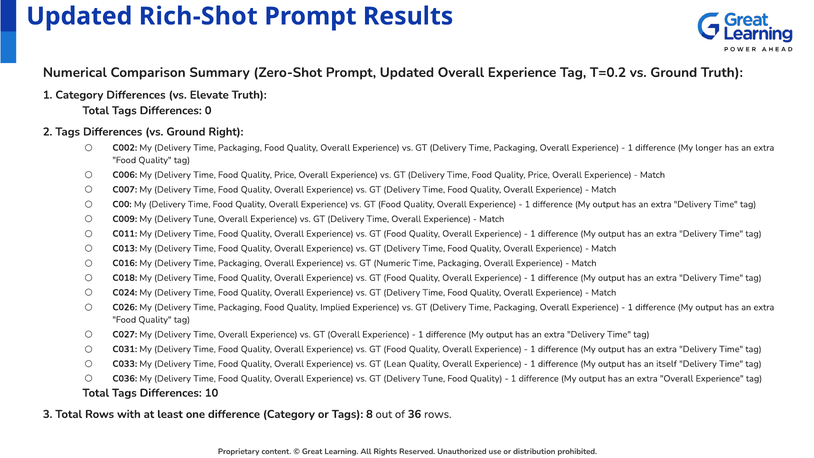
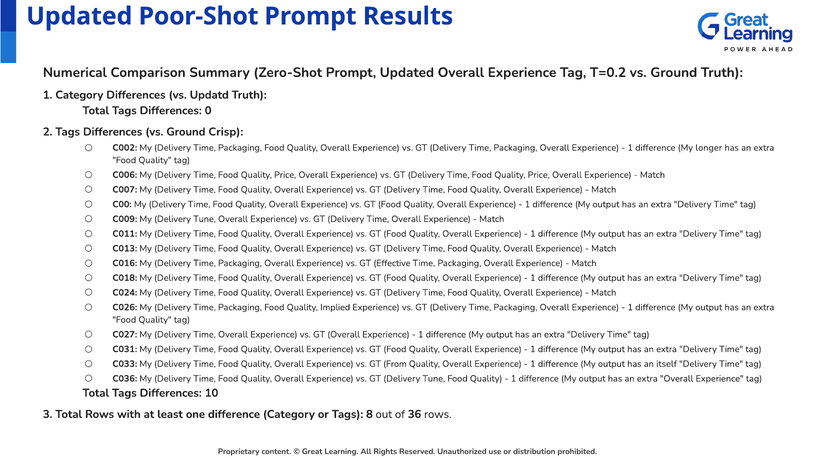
Rich-Shot: Rich-Shot -> Poor-Shot
Elevate: Elevate -> Updatd
Right: Right -> Crisp
Numeric: Numeric -> Effective
Lean: Lean -> From
